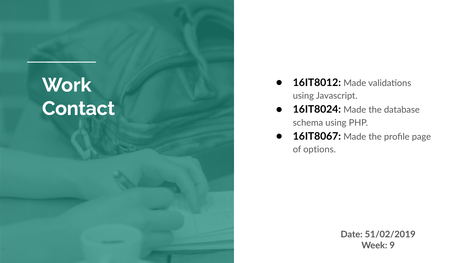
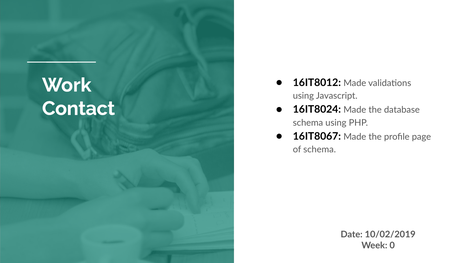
of options: options -> schema
51/02/2019: 51/02/2019 -> 10/02/2019
9: 9 -> 0
